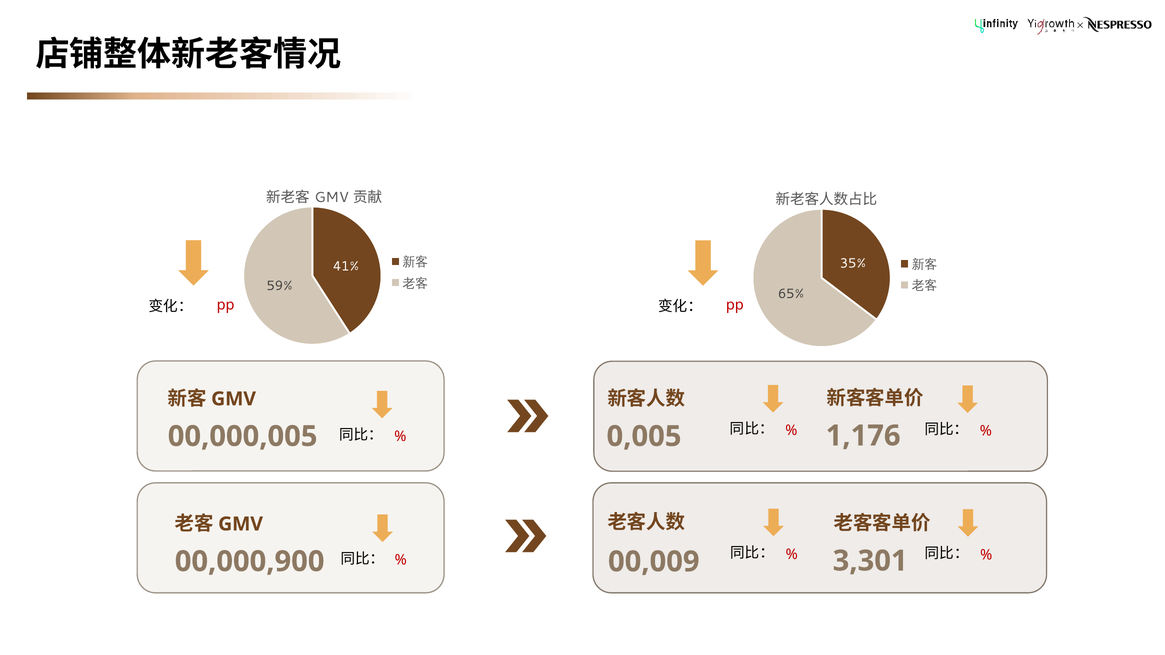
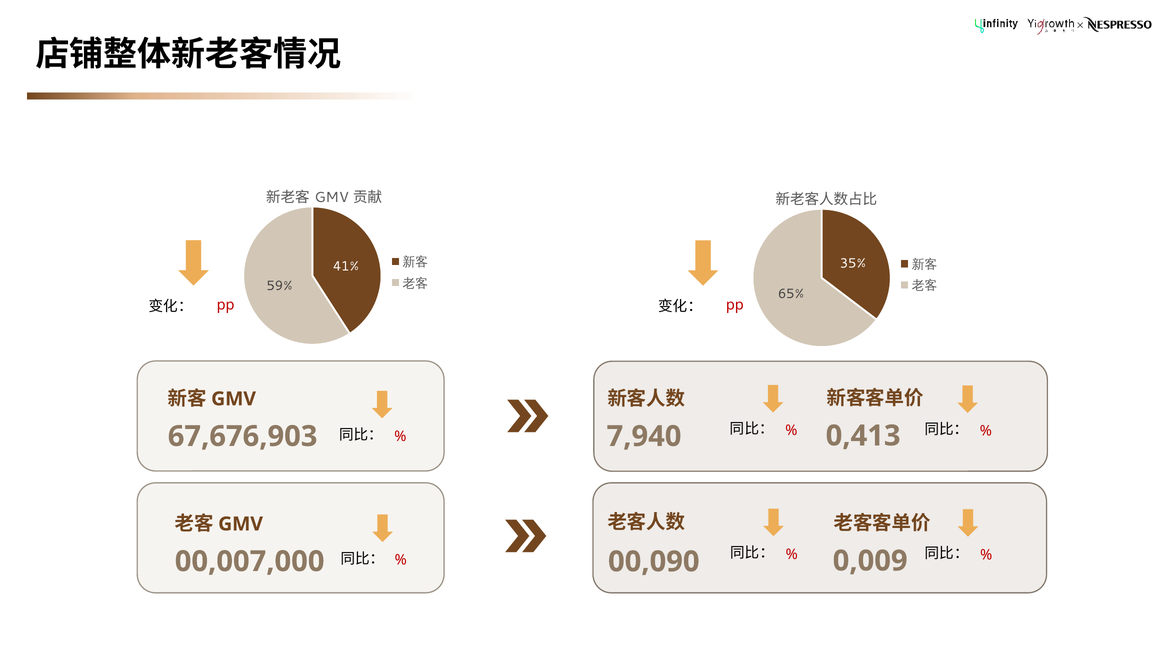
1,176: 1,176 -> 0,413
00,000,005: 00,000,005 -> 67,676,903
0,005: 0,005 -> 7,940
3,301: 3,301 -> 0,009
00,000,900: 00,000,900 -> 00,007,000
00,009: 00,009 -> 00,090
